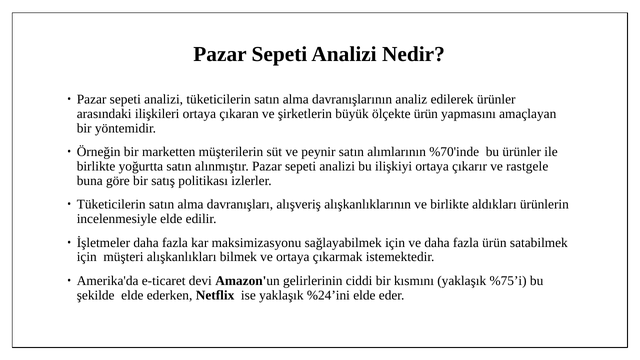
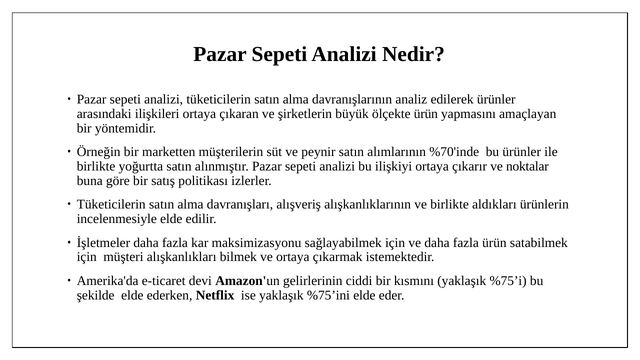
rastgele: rastgele -> noktalar
%24’ini: %24’ini -> %75’ini
